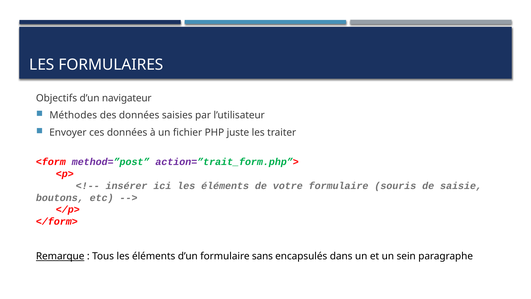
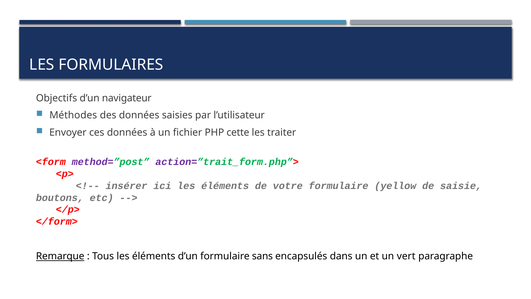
juste: juste -> cette
souris: souris -> yellow
sein: sein -> vert
